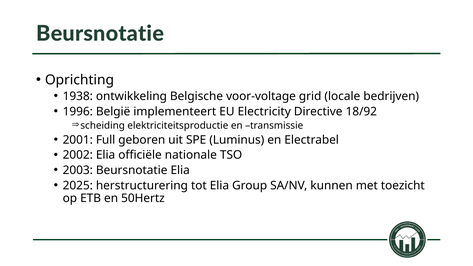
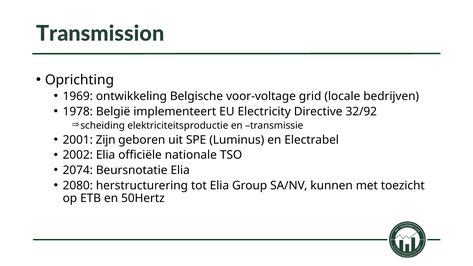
Beursnotatie at (100, 34): Beursnotatie -> Transmission
1938: 1938 -> 1969
1996: 1996 -> 1978
18/92: 18/92 -> 32/92
Full: Full -> Zijn
2003: 2003 -> 2074
2025: 2025 -> 2080
